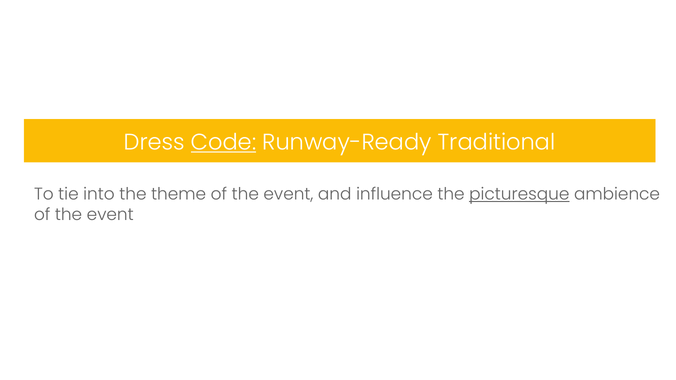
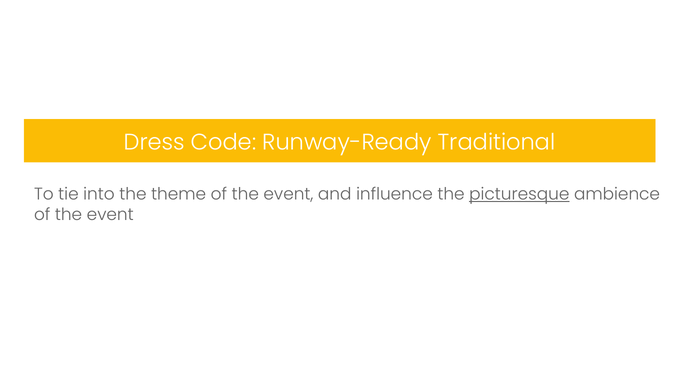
Code underline: present -> none
